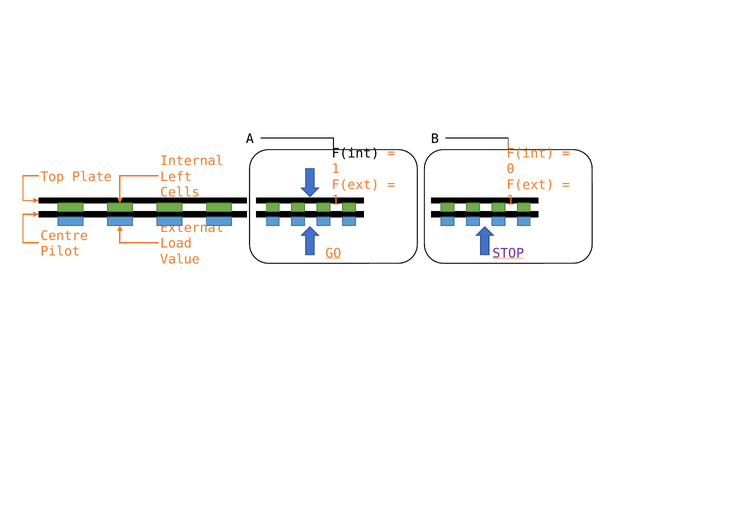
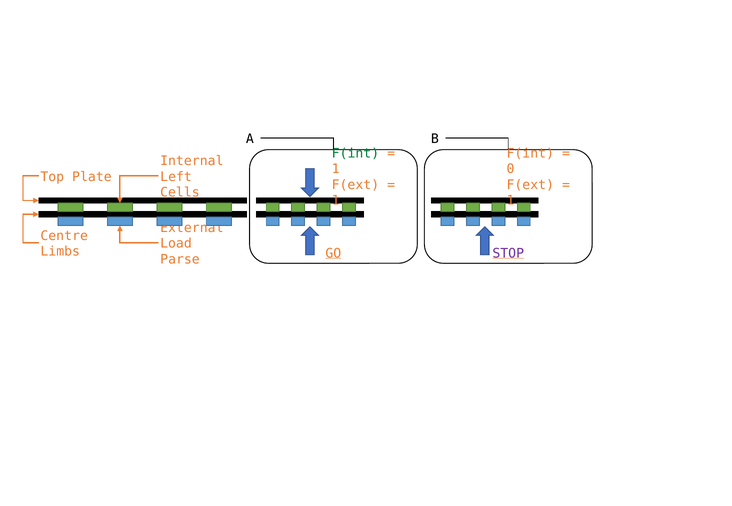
F(int at (355, 153) colour: black -> green
Pilot: Pilot -> Limbs
Value: Value -> Parse
